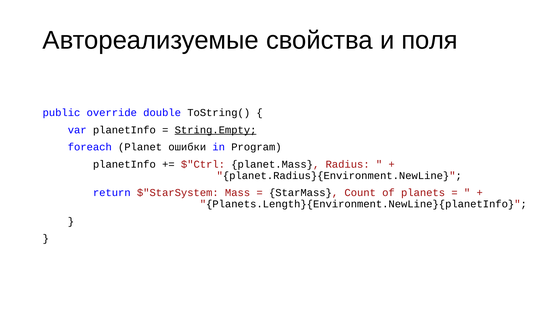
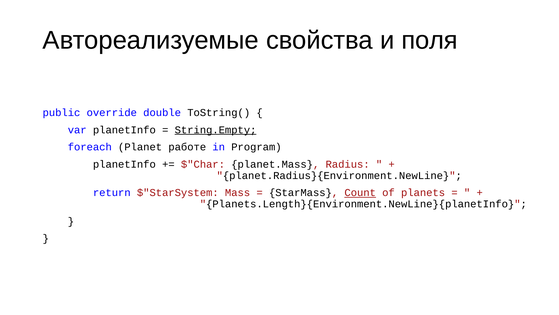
ошибки: ошибки -> работе
$"Ctrl: $"Ctrl -> $"Char
Count underline: none -> present
